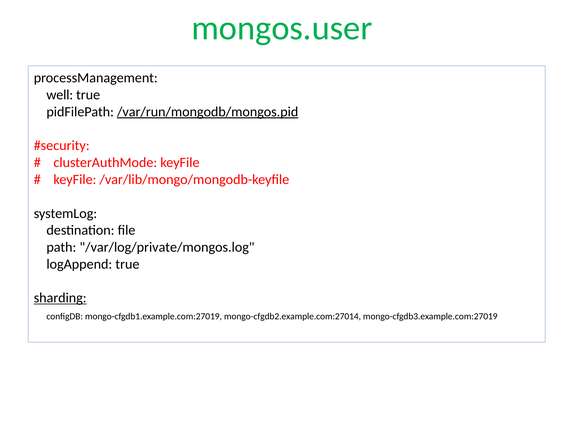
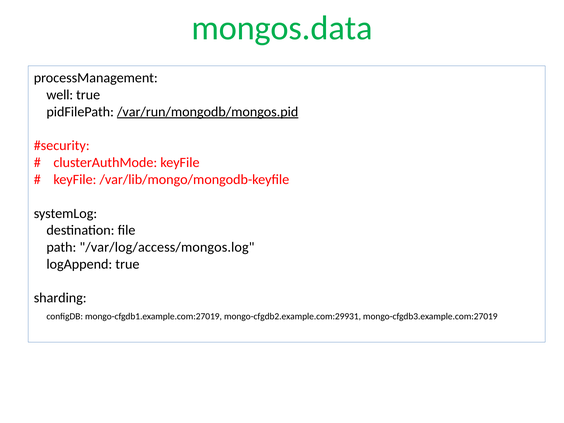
mongos.user: mongos.user -> mongos.data
/var/log/private/mongos.log: /var/log/private/mongos.log -> /var/log/access/mongos.log
sharding underline: present -> none
mongo-cfgdb2.example.com:27014: mongo-cfgdb2.example.com:27014 -> mongo-cfgdb2.example.com:29931
